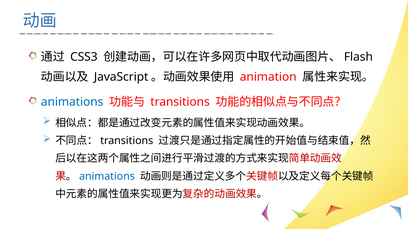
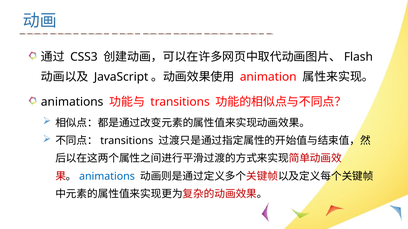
animations at (72, 102) colour: blue -> black
